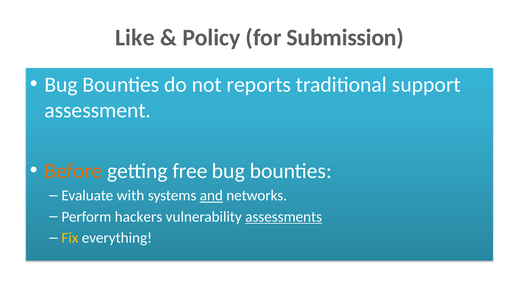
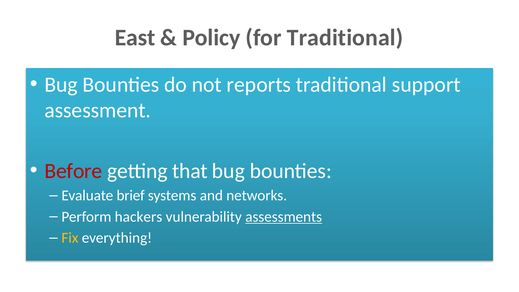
Like: Like -> East
for Submission: Submission -> Traditional
Before colour: orange -> red
free: free -> that
with: with -> brief
and underline: present -> none
